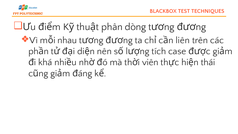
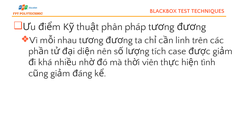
dòng: dòng -> pháp
liên: liên -> linh
thái: thái -> tình
